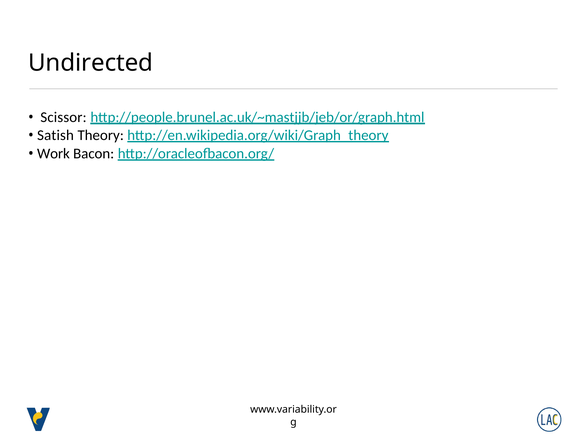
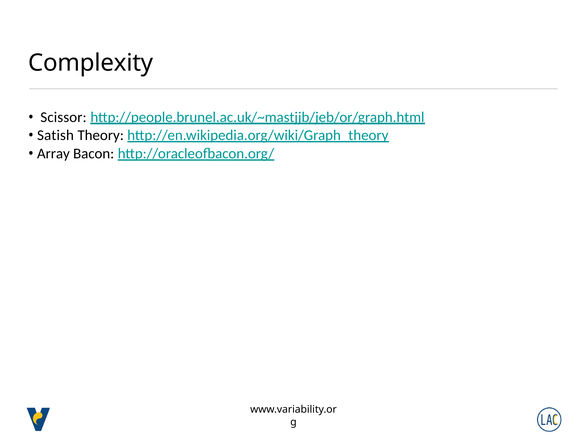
Undirected: Undirected -> Complexity
Work: Work -> Array
